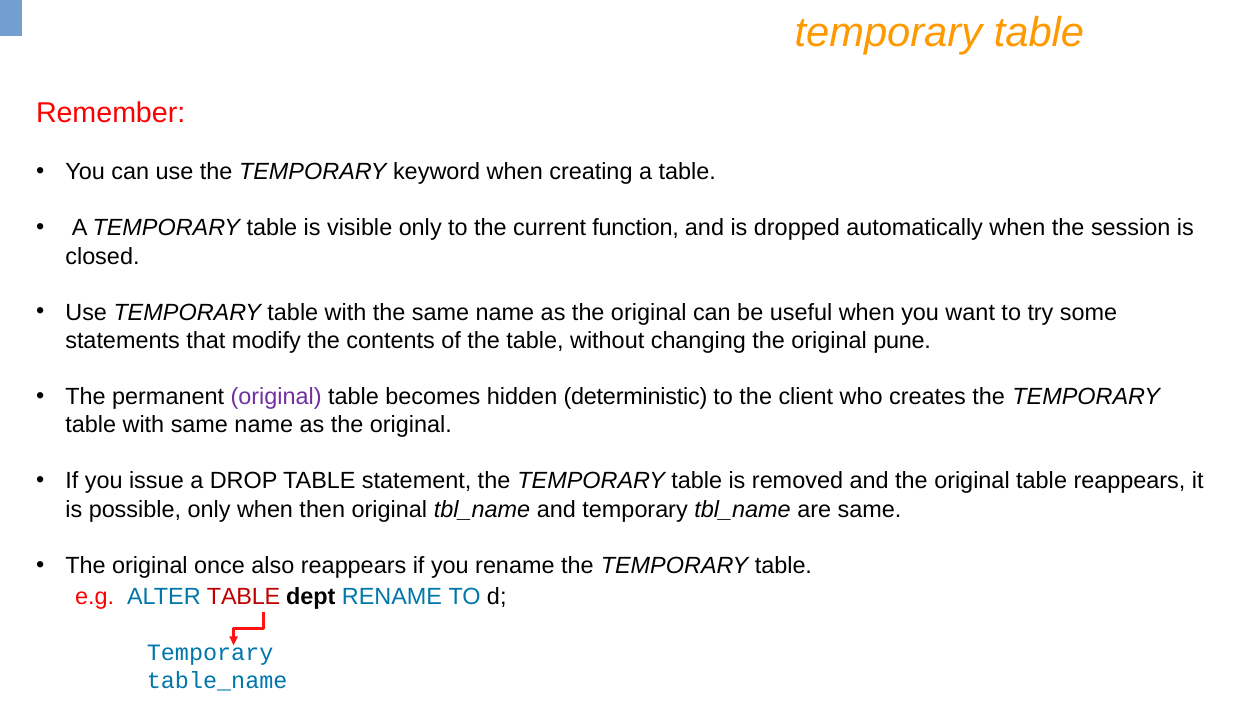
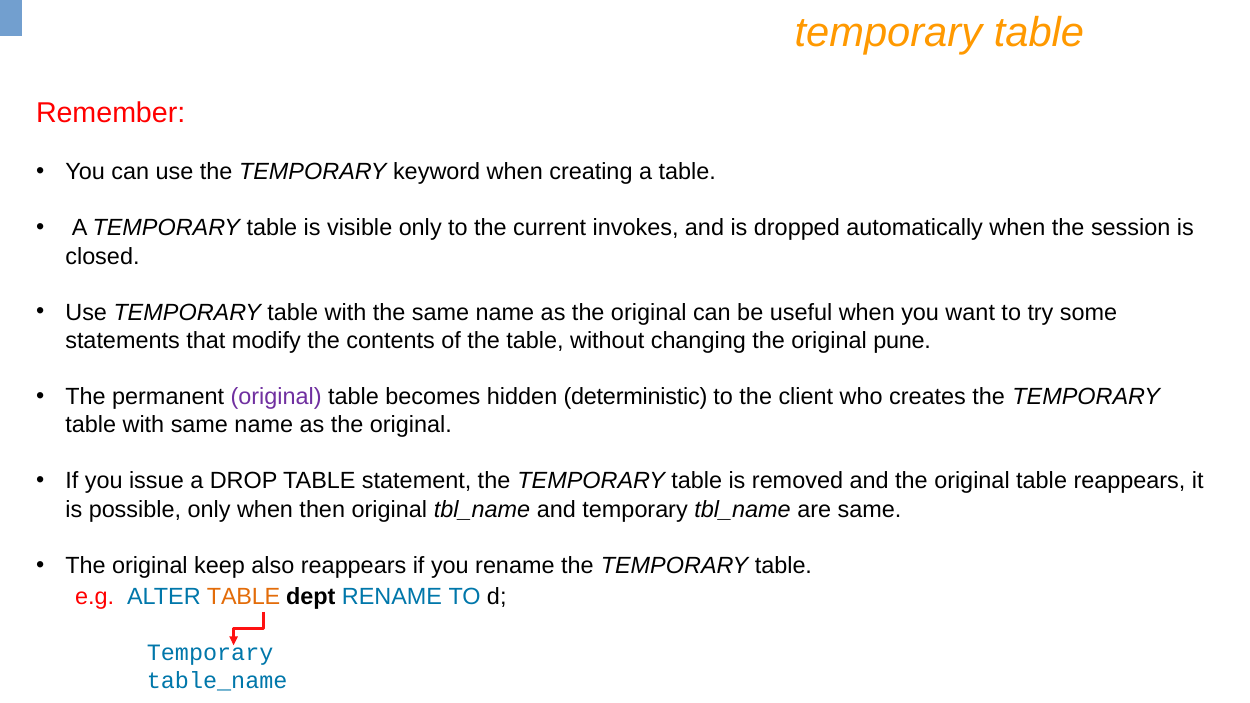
function: function -> invokes
once: once -> keep
TABLE at (244, 597) colour: red -> orange
